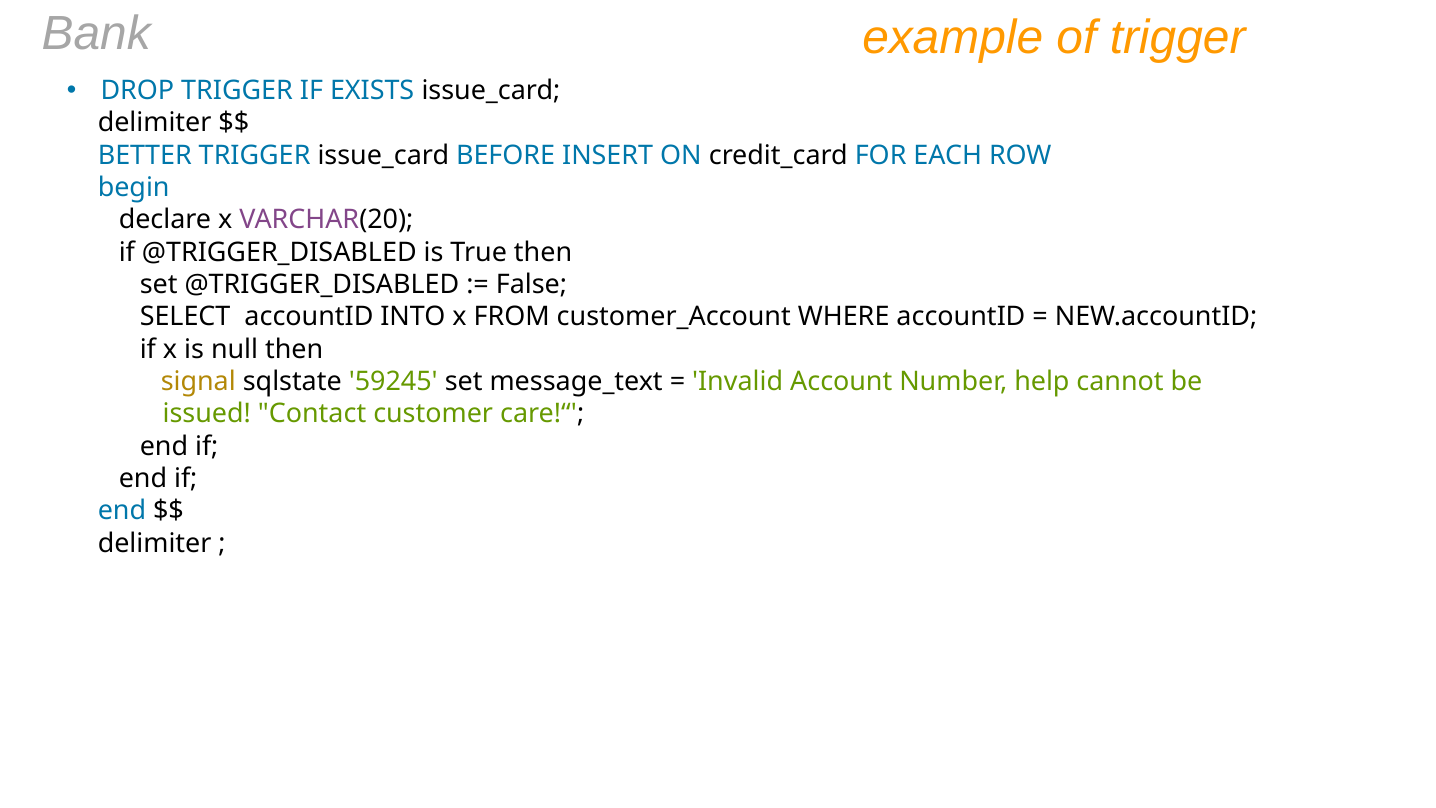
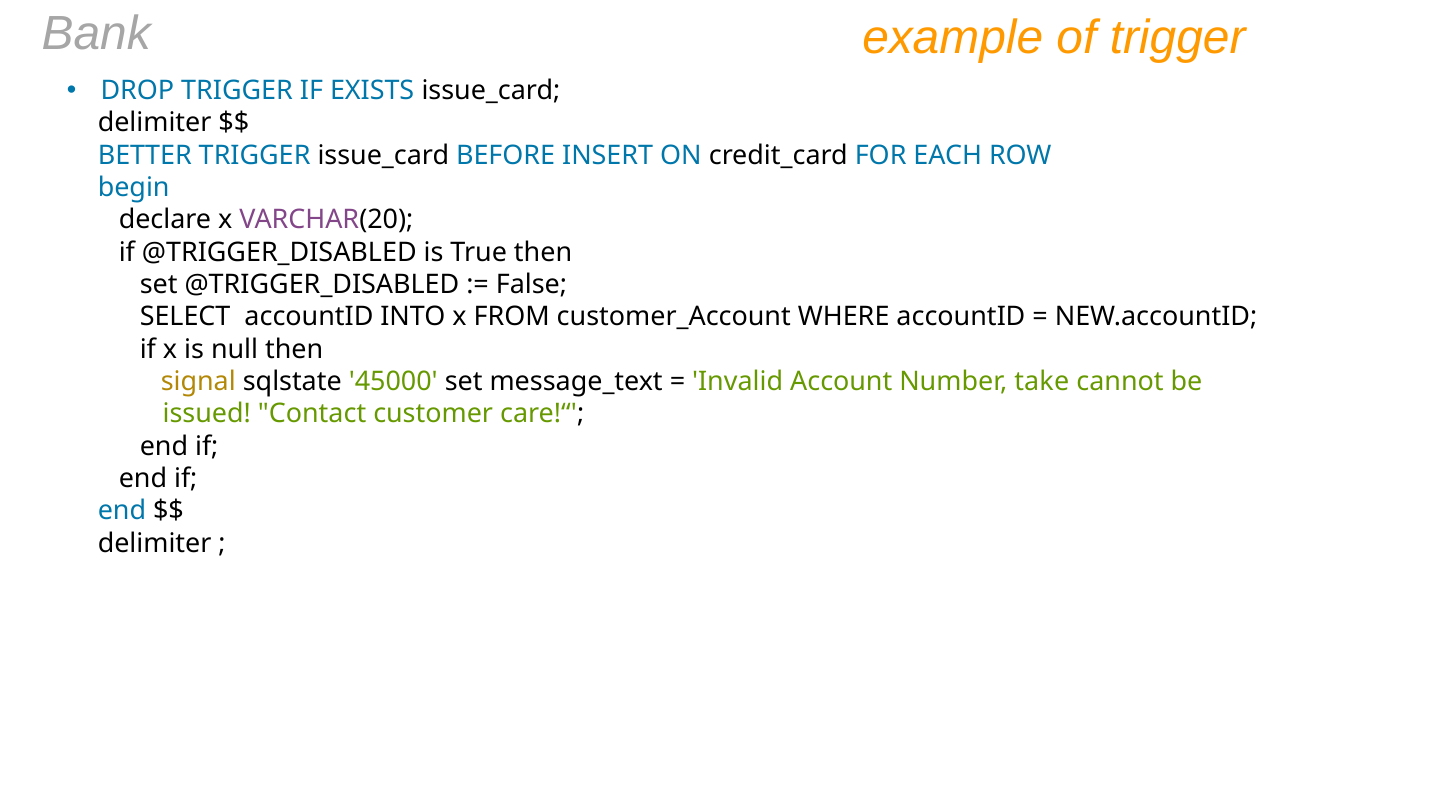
59245: 59245 -> 45000
help: help -> take
